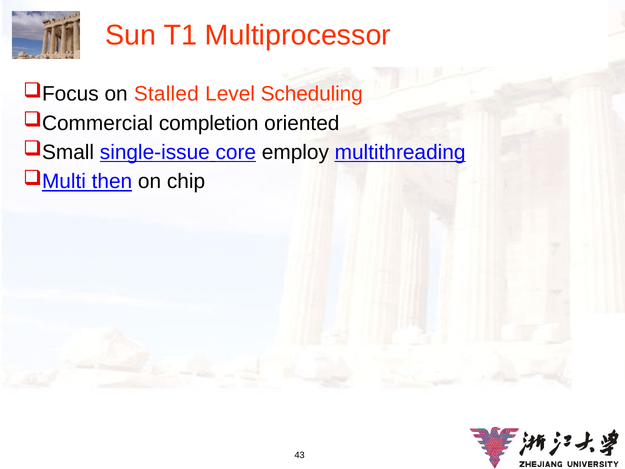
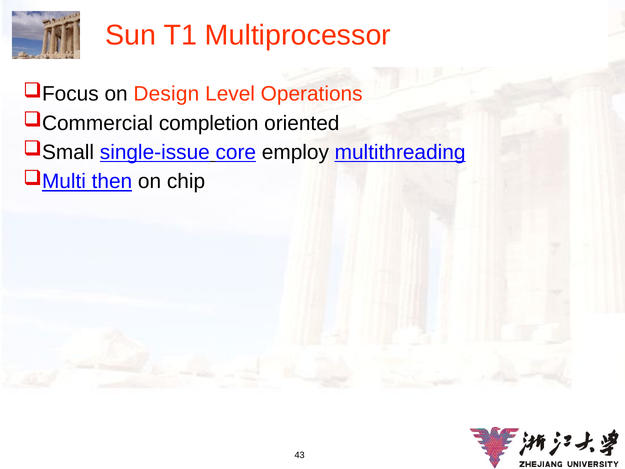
Stalled: Stalled -> Design
Scheduling: Scheduling -> Operations
